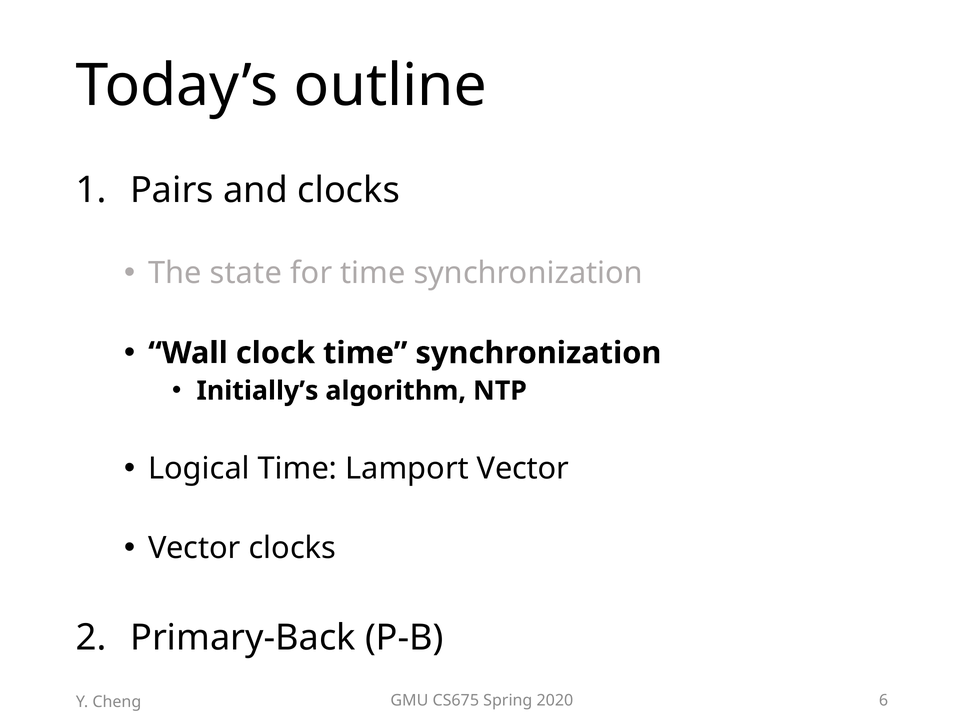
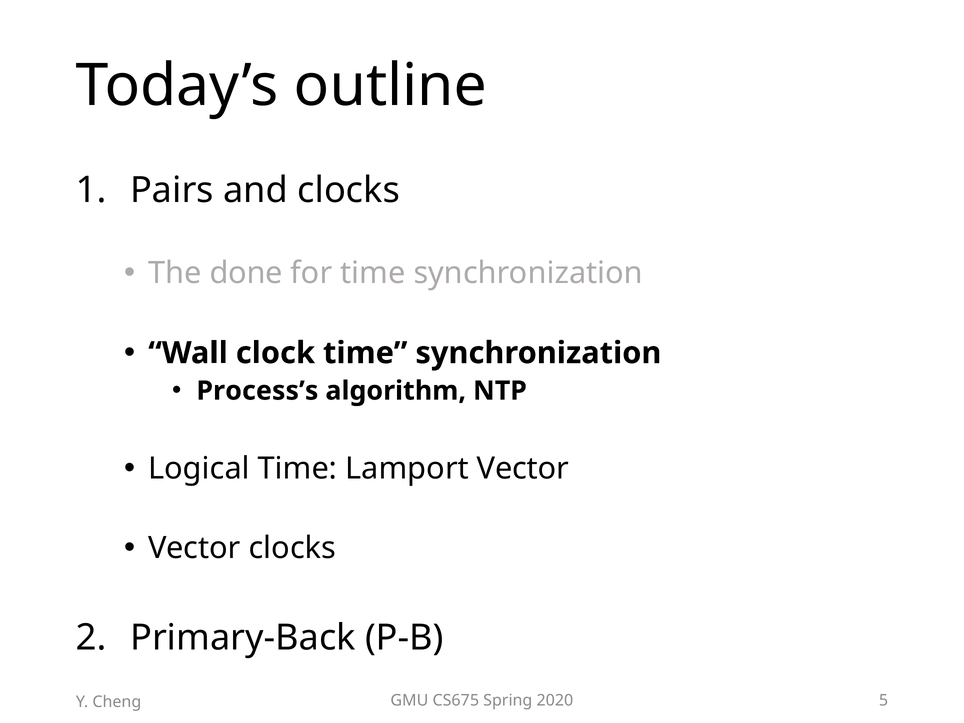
state: state -> done
Initially’s: Initially’s -> Process’s
6: 6 -> 5
